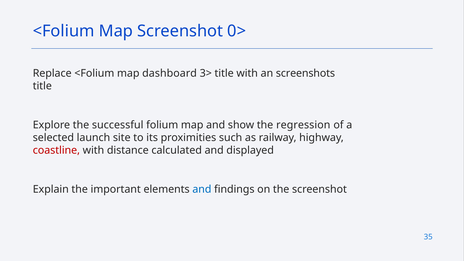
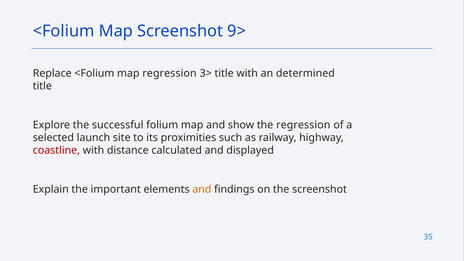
0>: 0> -> 9>
map dashboard: dashboard -> regression
screenshots: screenshots -> determined
and at (202, 189) colour: blue -> orange
